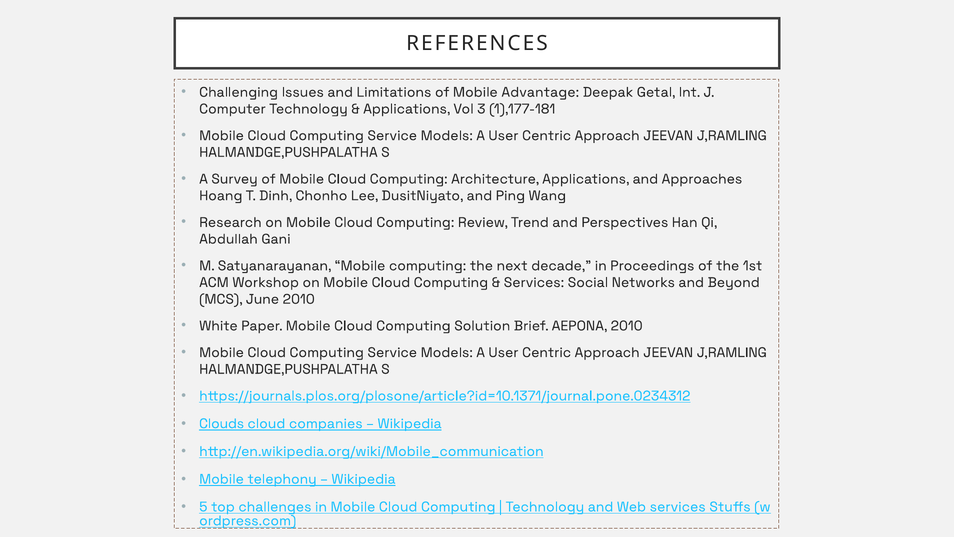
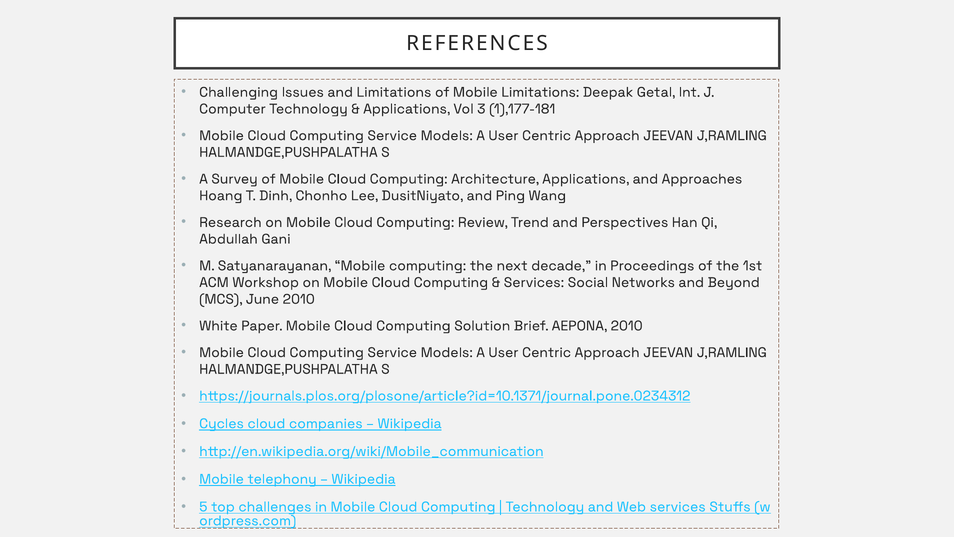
Mobile Advantage: Advantage -> Limitations
Clouds: Clouds -> Cycles
